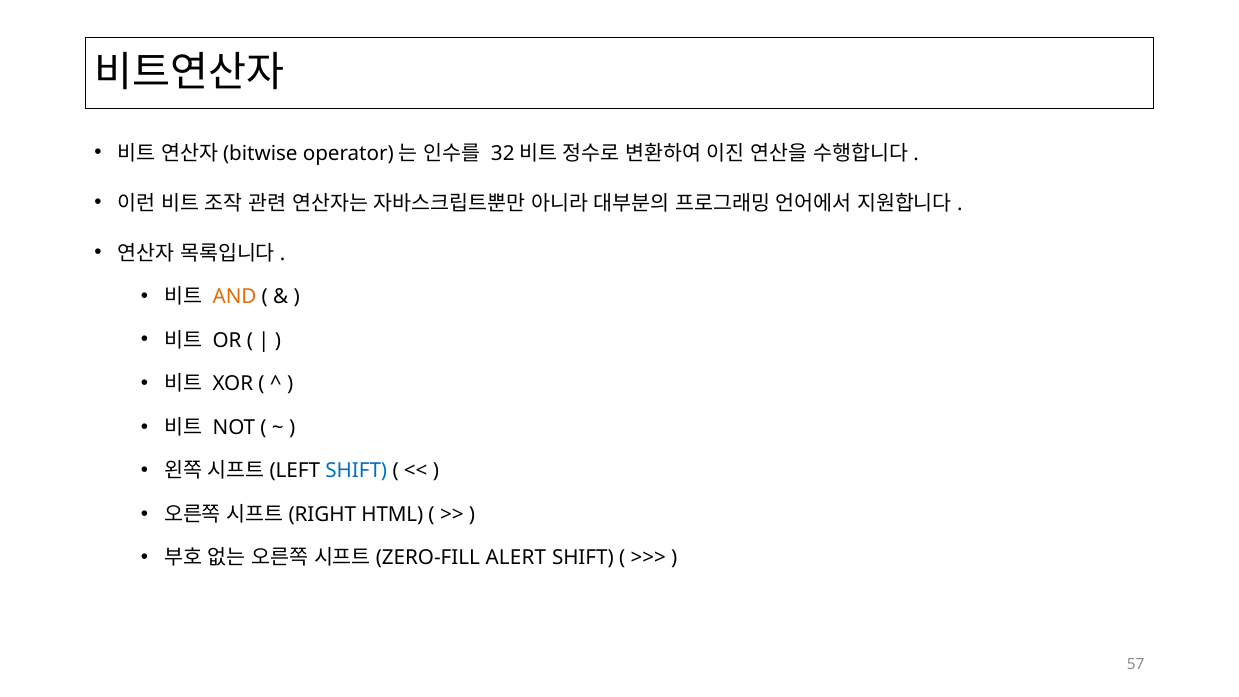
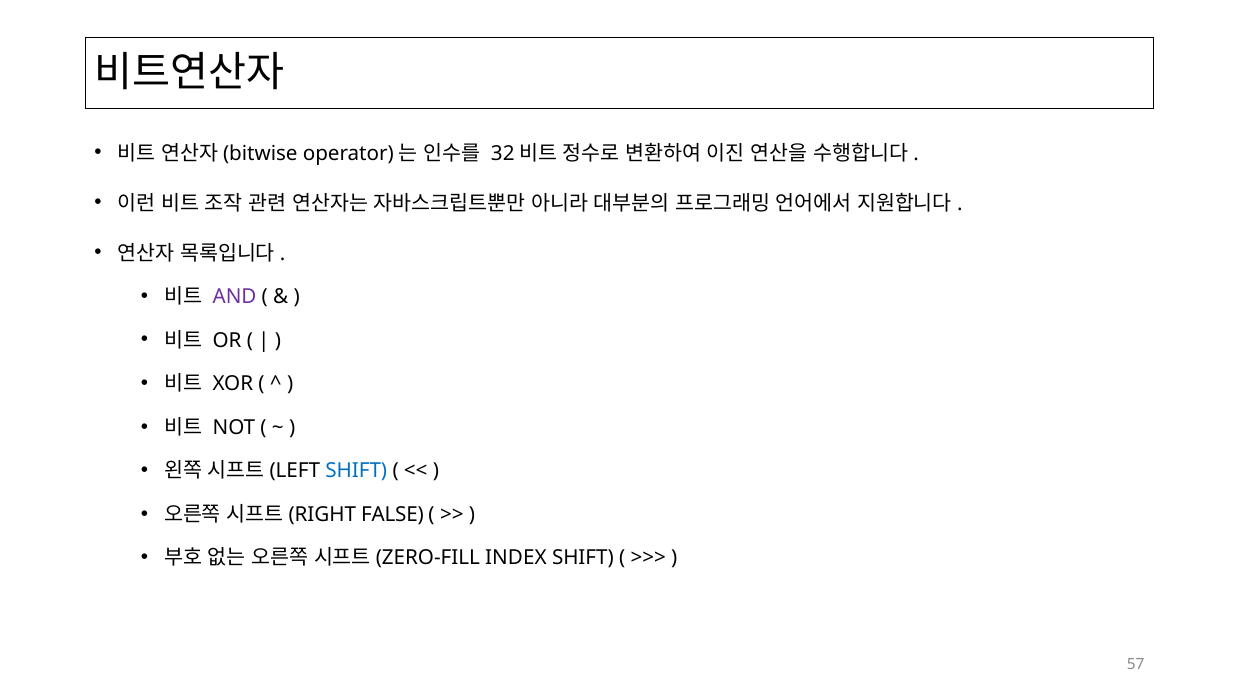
AND colour: orange -> purple
HTML: HTML -> FALSE
ALERT: ALERT -> INDEX
